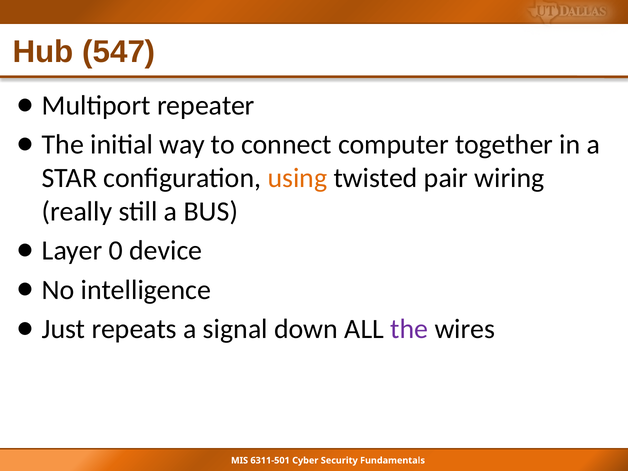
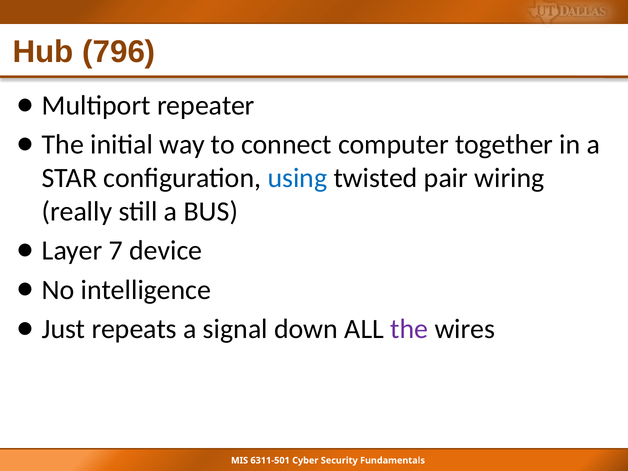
547: 547 -> 796
using colour: orange -> blue
0: 0 -> 7
